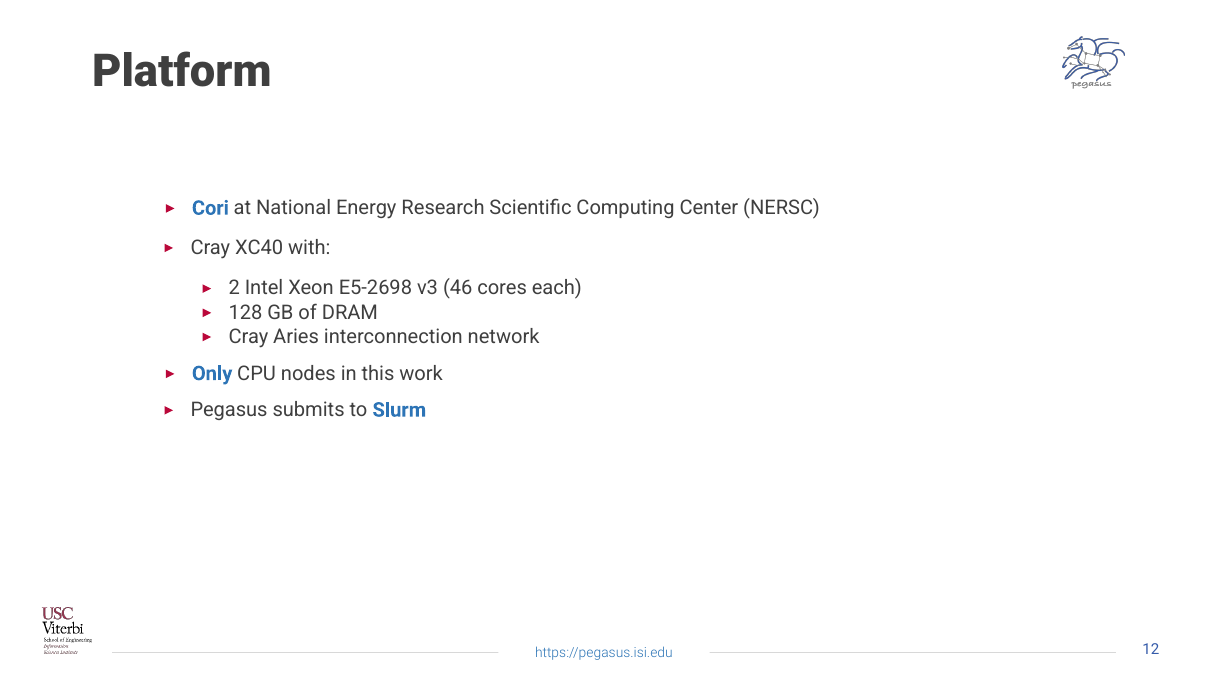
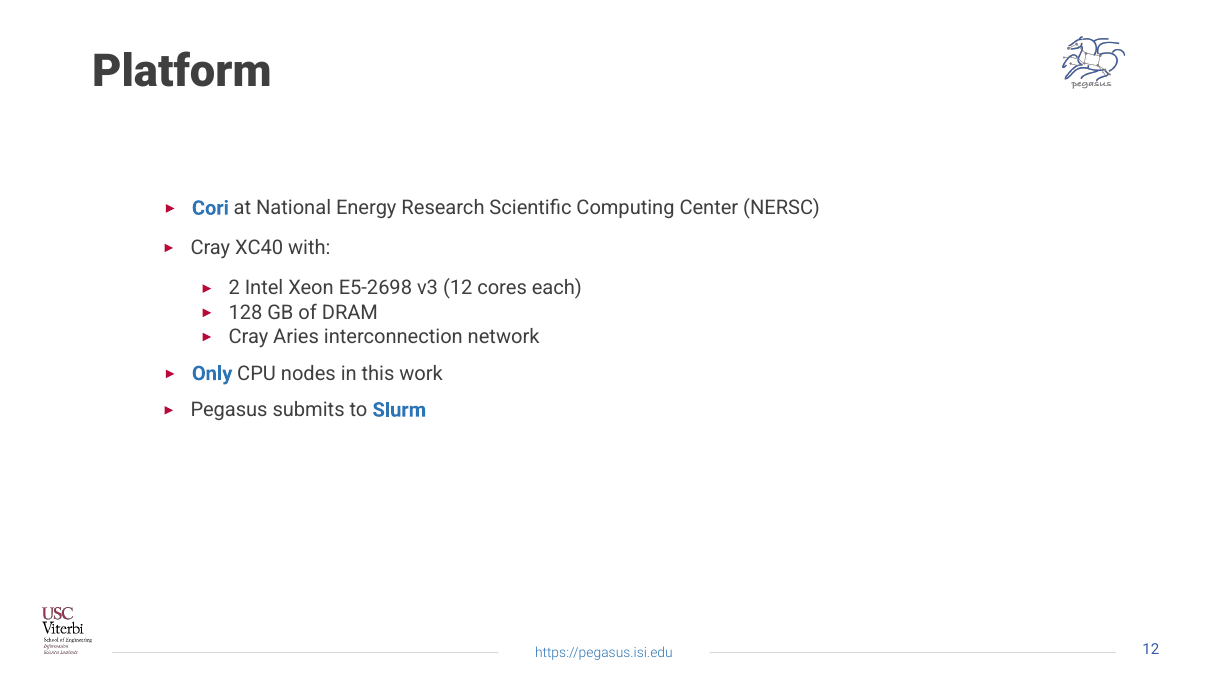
v3 46: 46 -> 12
